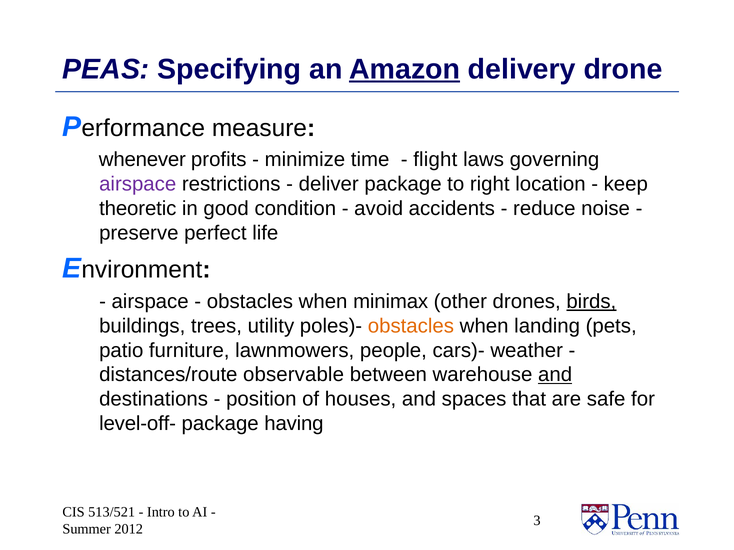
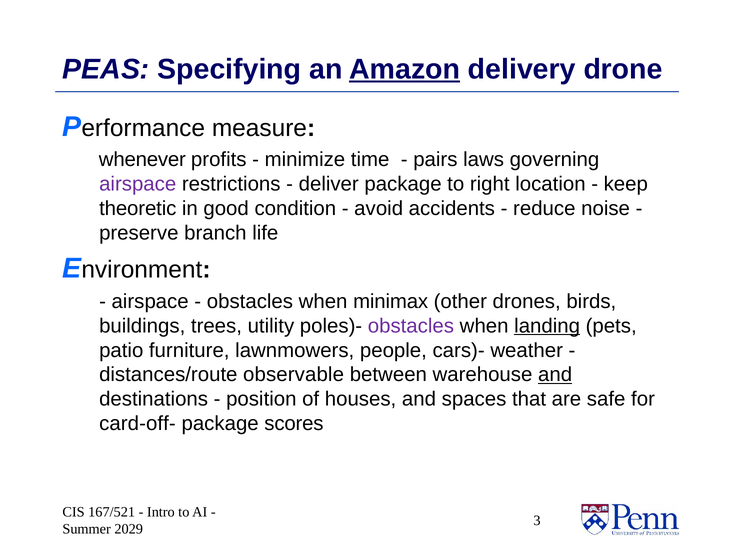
flight: flight -> pairs
perfect: perfect -> branch
birds underline: present -> none
obstacles at (411, 326) colour: orange -> purple
landing underline: none -> present
level-off-: level-off- -> card-off-
having: having -> scores
513/521: 513/521 -> 167/521
2012: 2012 -> 2029
